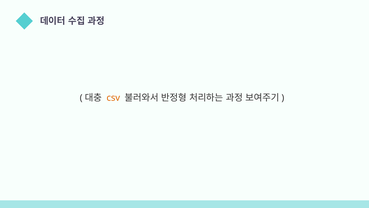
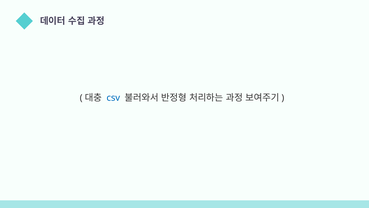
csv colour: orange -> blue
